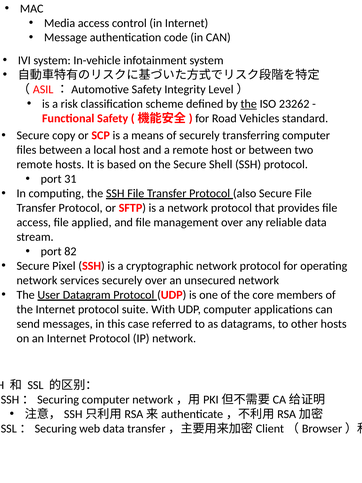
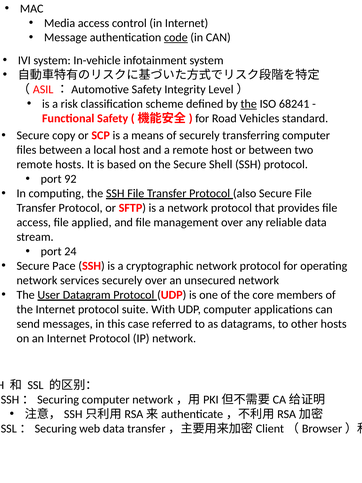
code underline: none -> present
23262: 23262 -> 68241
31: 31 -> 92
82: 82 -> 24
Pixel: Pixel -> Pace
